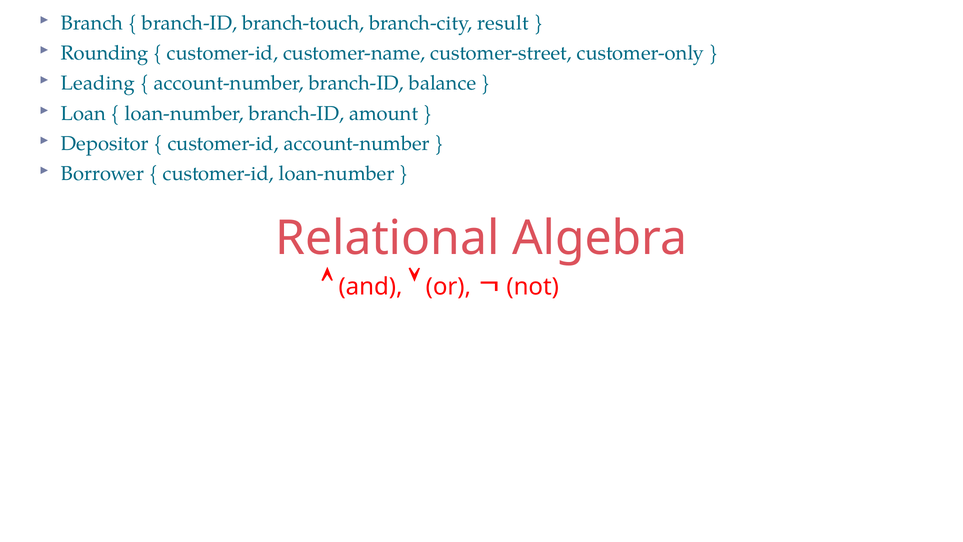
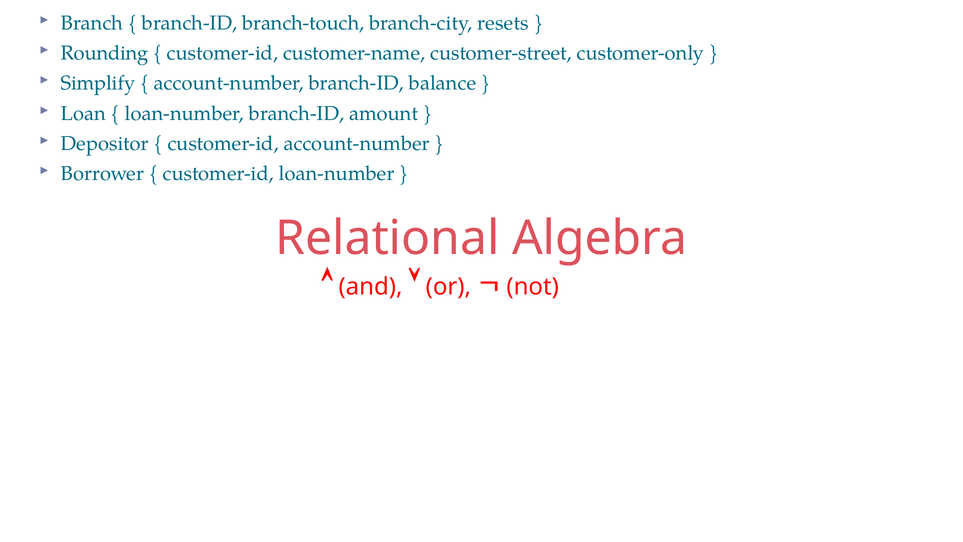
result: result -> resets
Leading: Leading -> Simplify
